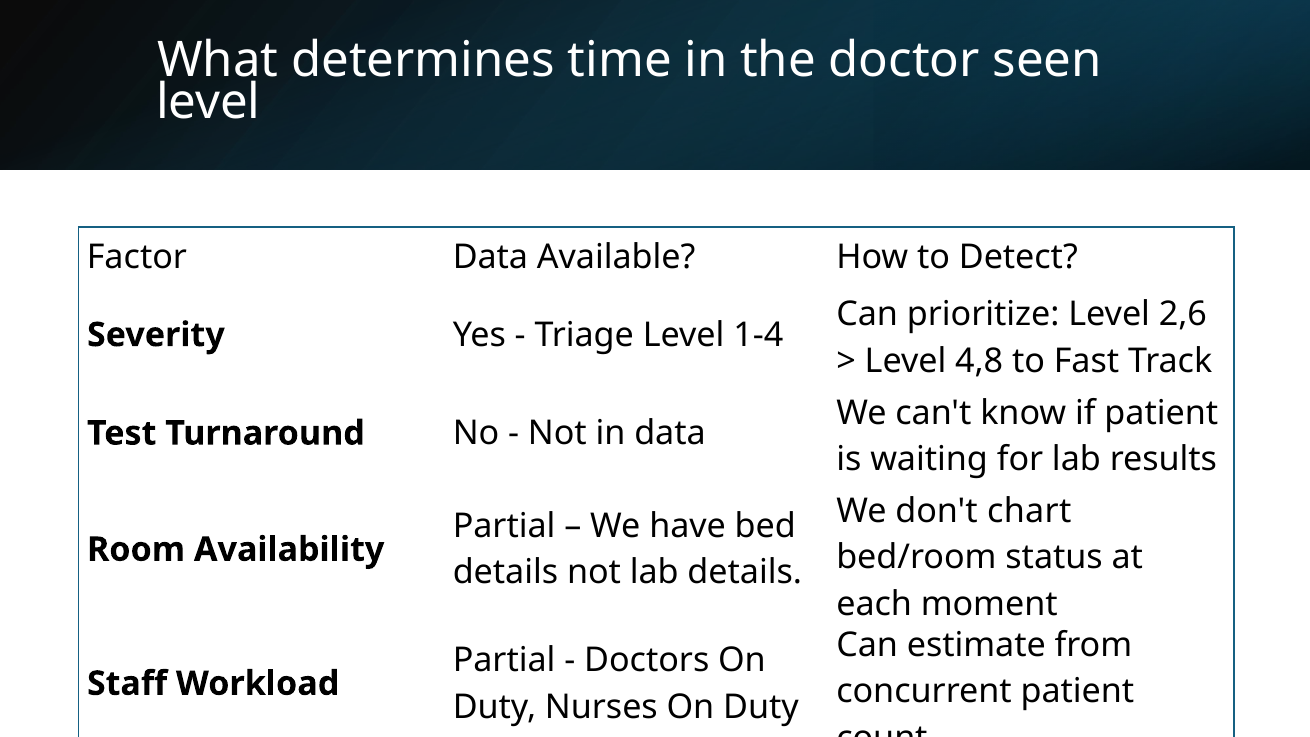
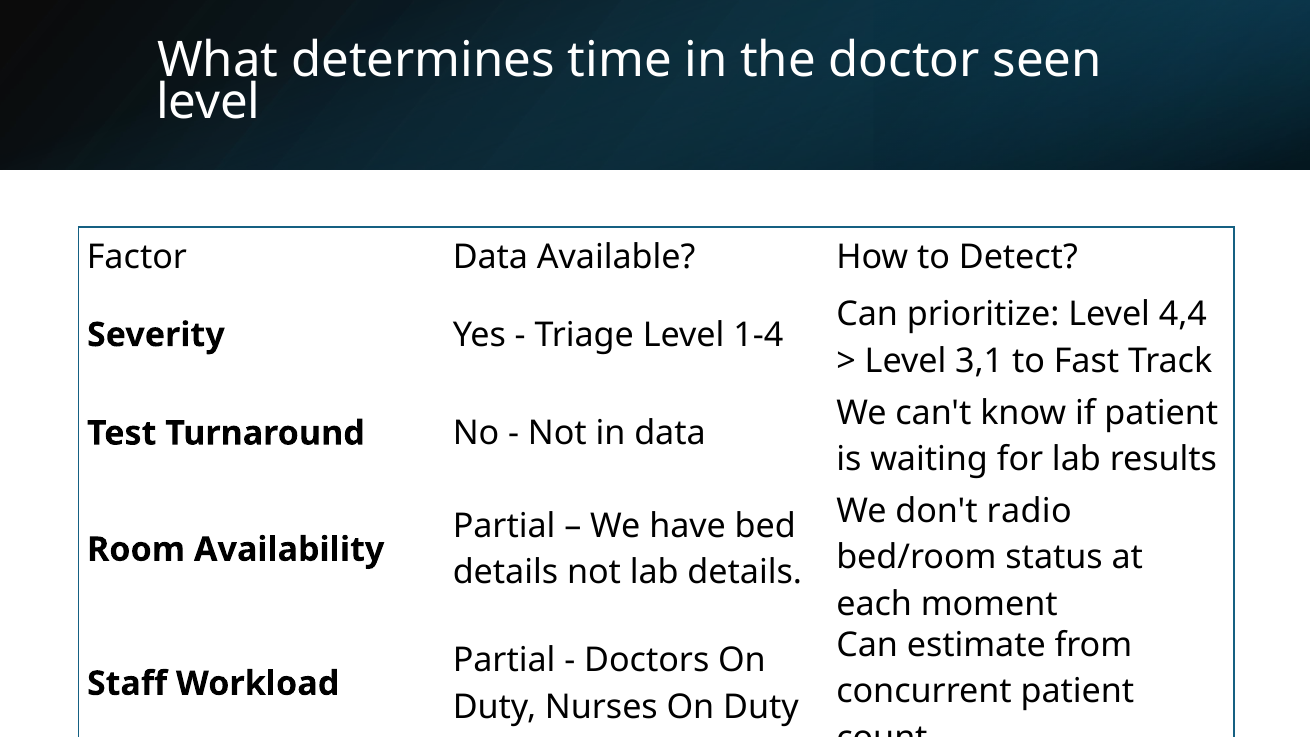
2,6: 2,6 -> 4,4
4,8: 4,8 -> 3,1
chart: chart -> radio
